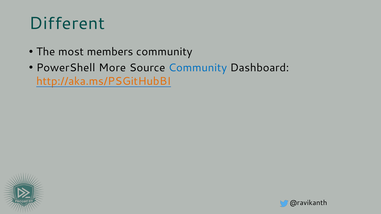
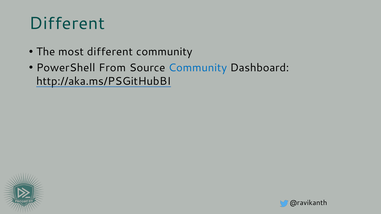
most members: members -> different
More: More -> From
http://aka.ms/PSGitHubBI colour: orange -> black
